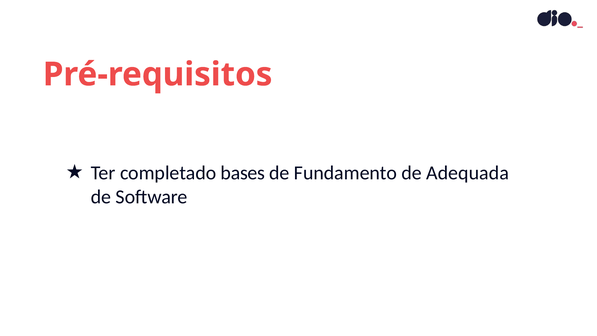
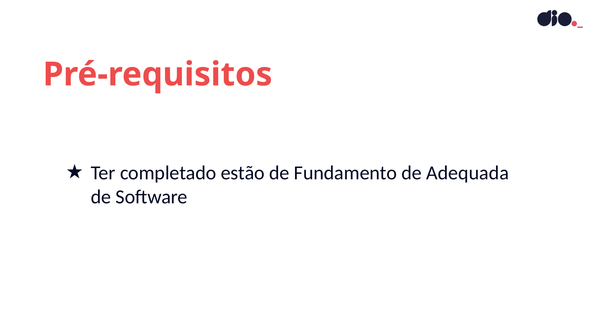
bases: bases -> estão
